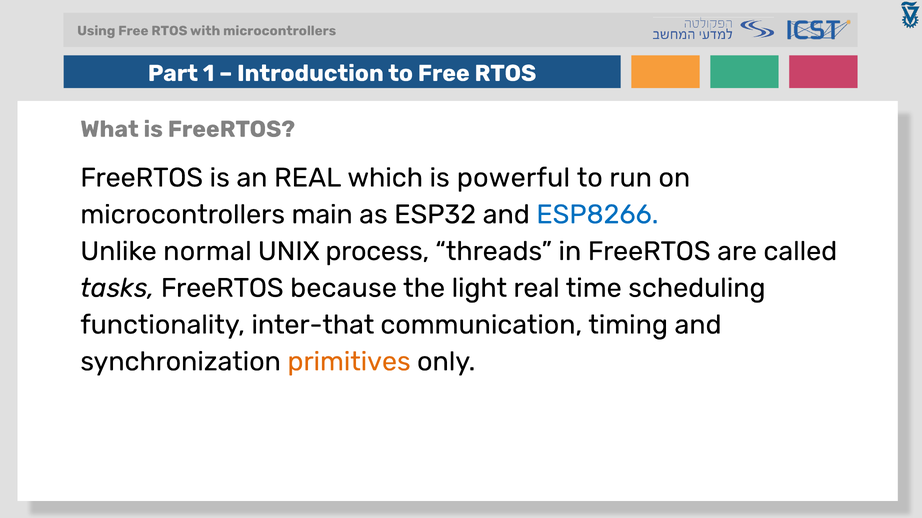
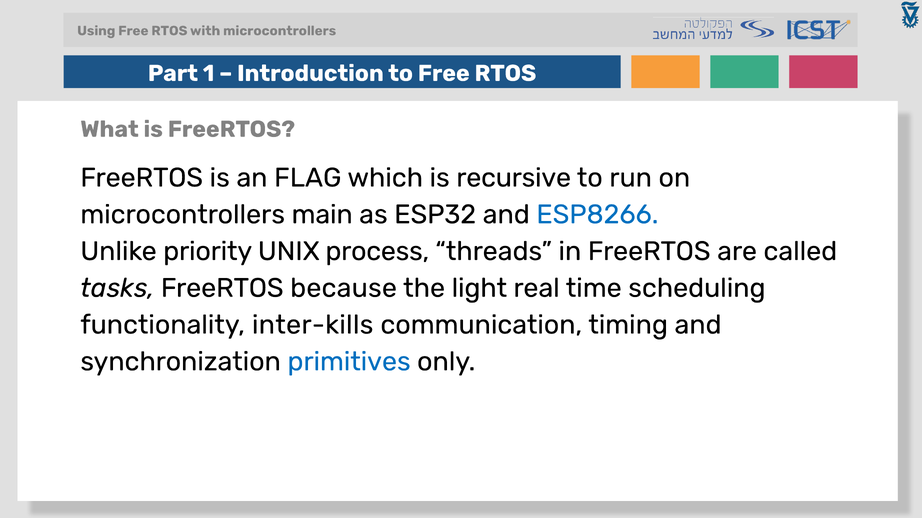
an REAL: REAL -> FLAG
powerful: powerful -> recursive
normal: normal -> priority
inter-that: inter-that -> inter-kills
primitives colour: orange -> blue
